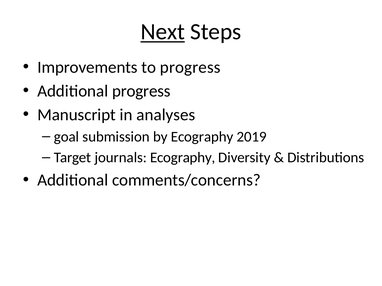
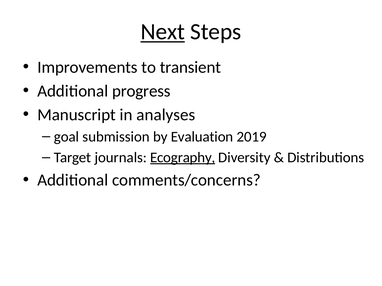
to progress: progress -> transient
by Ecography: Ecography -> Evaluation
Ecography at (183, 158) underline: none -> present
